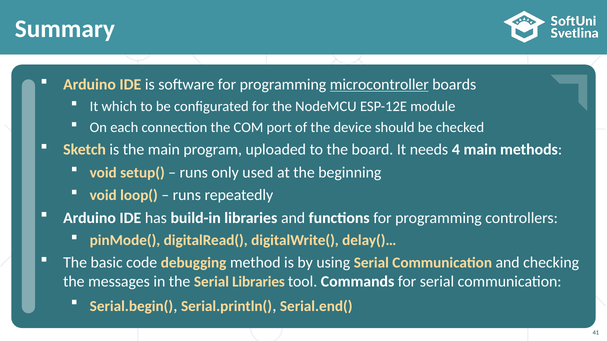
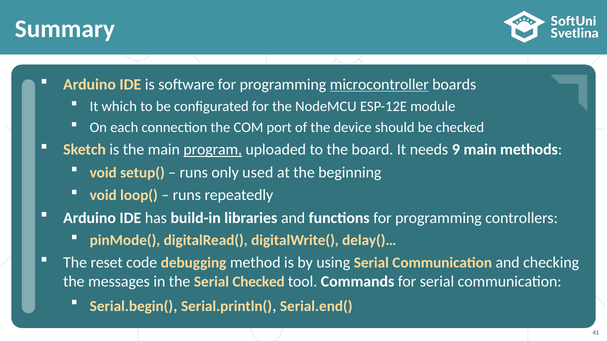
program underline: none -> present
4: 4 -> 9
basic: basic -> reset
Serial Libraries: Libraries -> Checked
